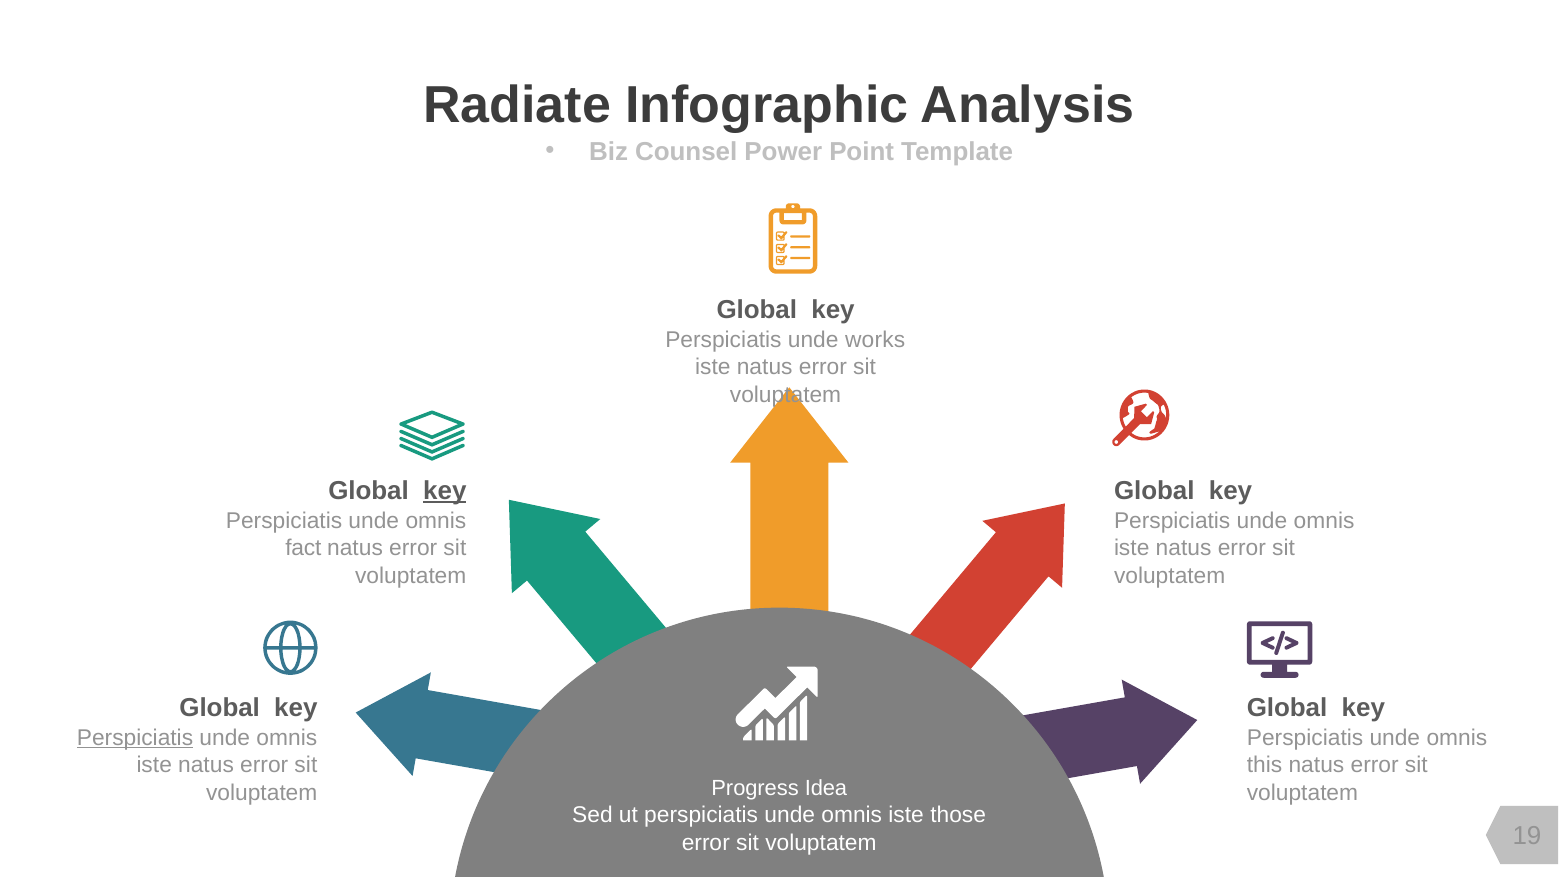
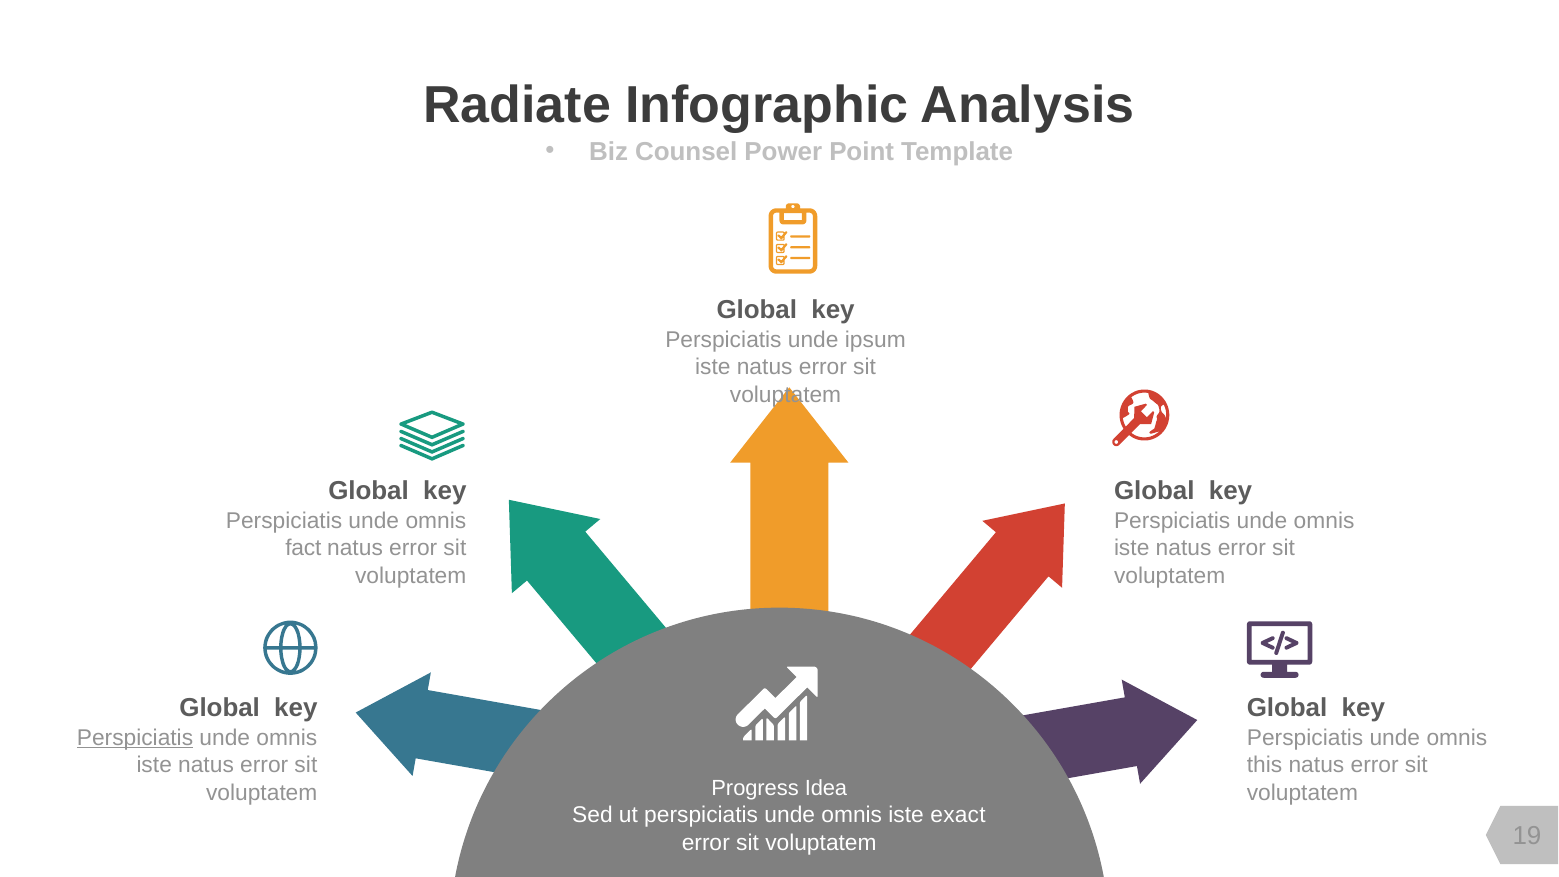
works: works -> ipsum
key at (445, 491) underline: present -> none
those: those -> exact
